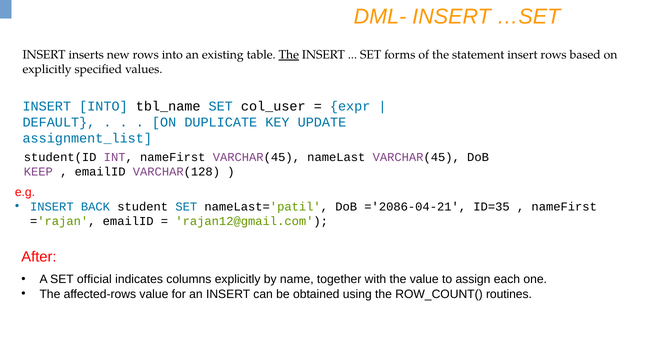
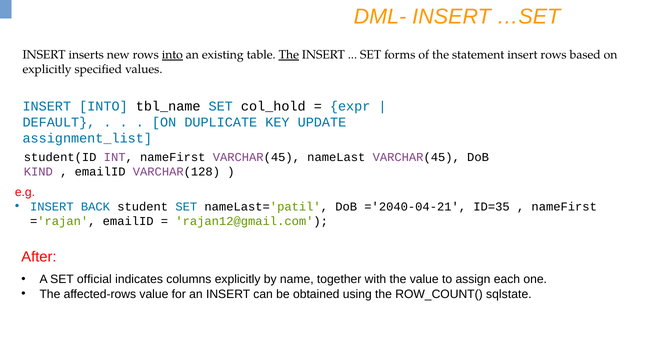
into at (172, 55) underline: none -> present
col_user: col_user -> col_hold
KEEP: KEEP -> KIND
='2086-04-21: ='2086-04-21 -> ='2040-04-21
routines: routines -> sqlstate
